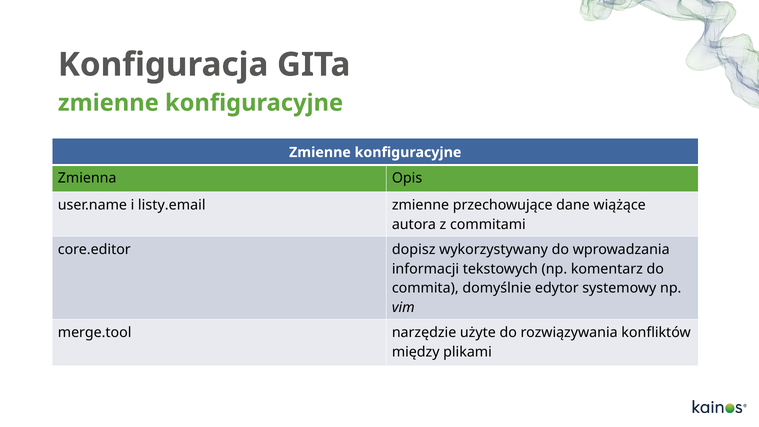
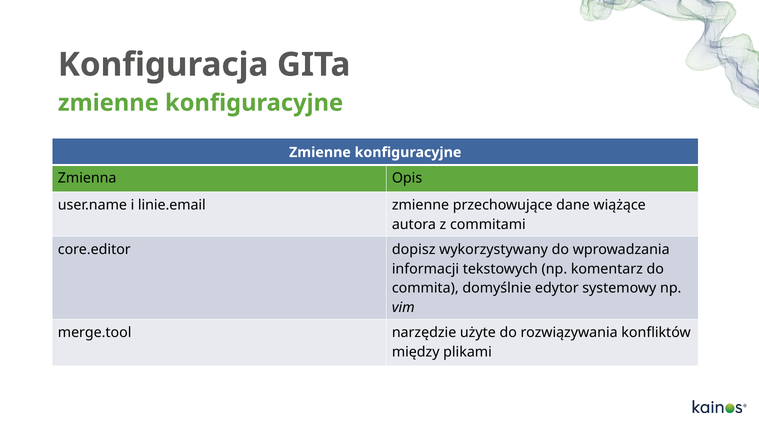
listy.email: listy.email -> linie.email
